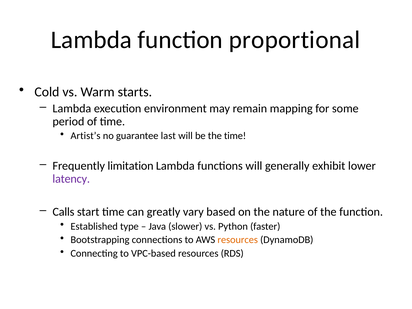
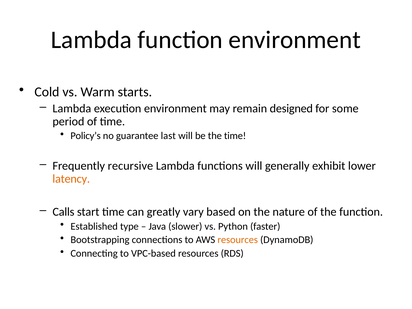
function proportional: proportional -> environment
mapping: mapping -> designed
Artist’s: Artist’s -> Policy’s
limitation: limitation -> recursive
latency colour: purple -> orange
